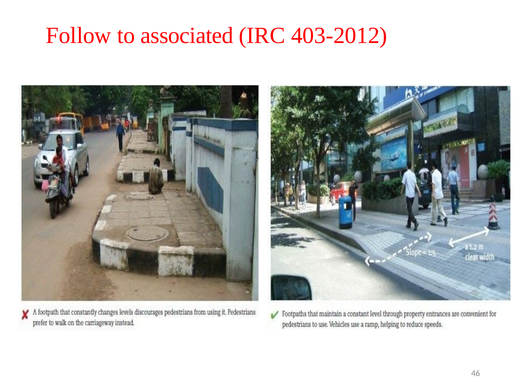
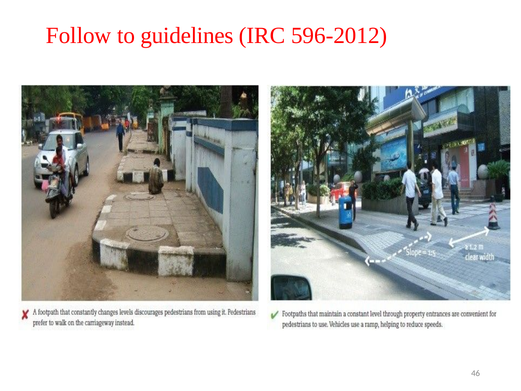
associated: associated -> guidelines
403-2012: 403-2012 -> 596-2012
